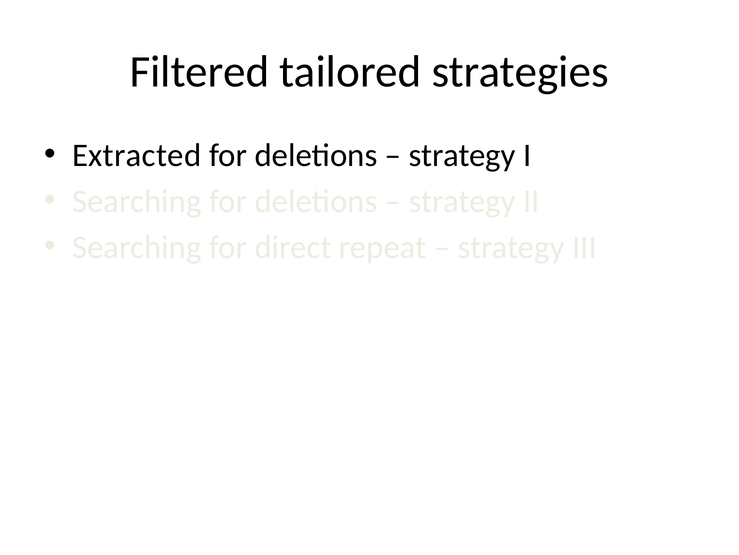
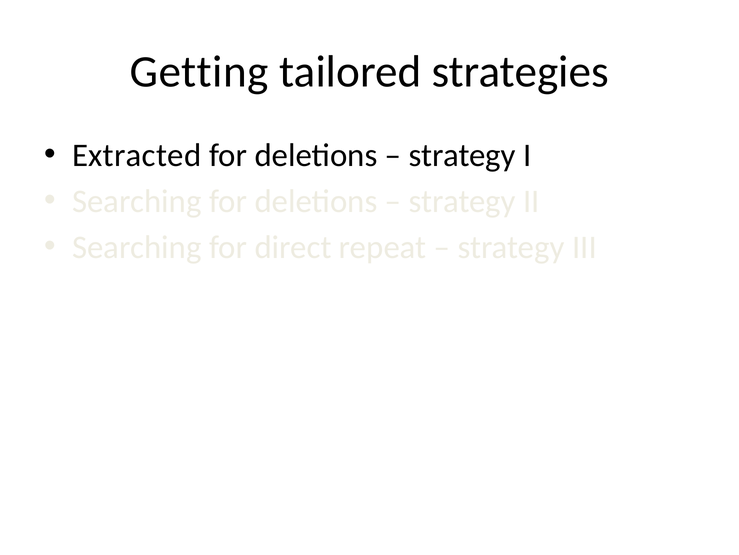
Filtered: Filtered -> Getting
